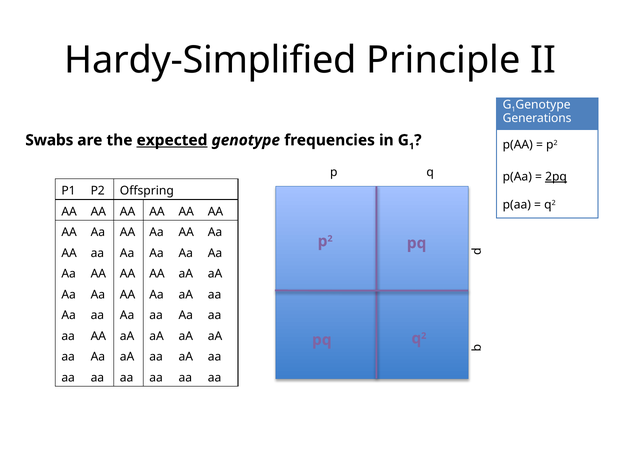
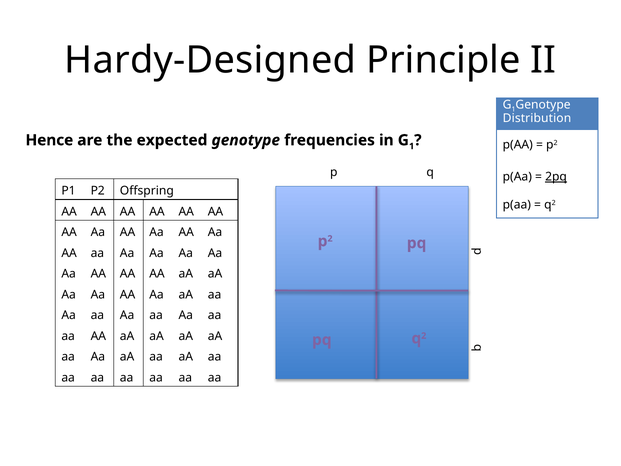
Hardy-Simplified: Hardy-Simplified -> Hardy-Designed
Generations: Generations -> Distribution
Swabs: Swabs -> Hence
expected underline: present -> none
